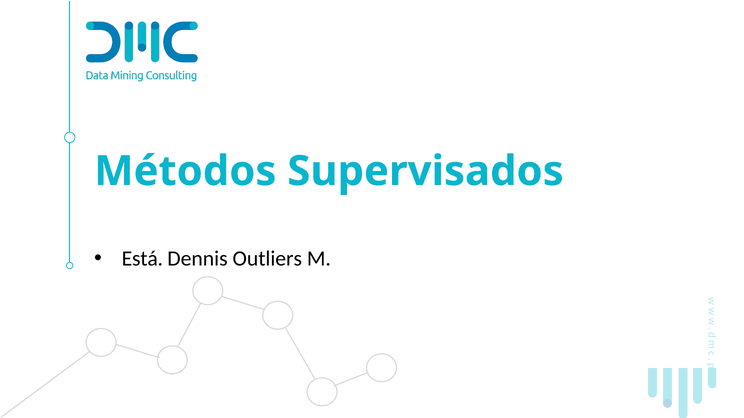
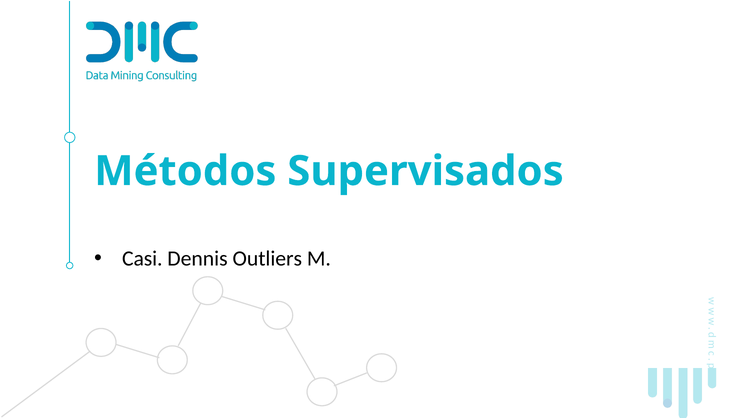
Está: Está -> Casi
